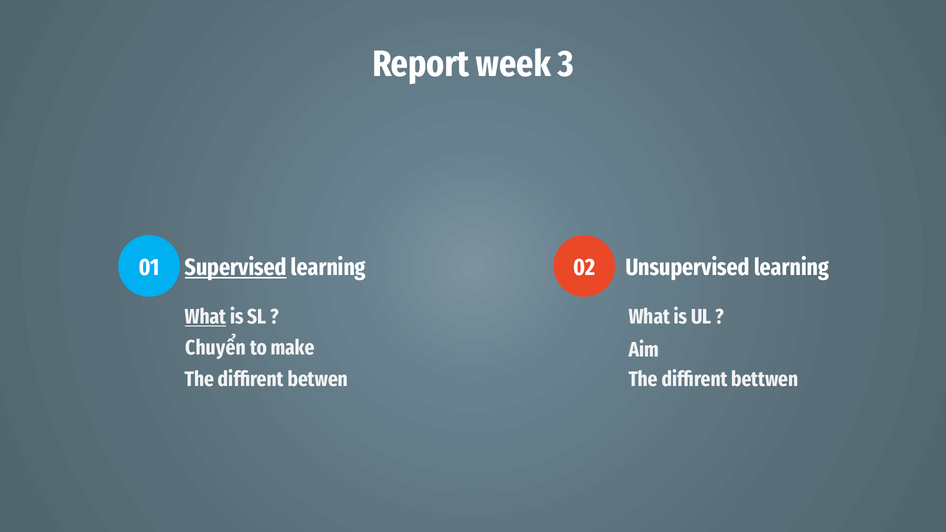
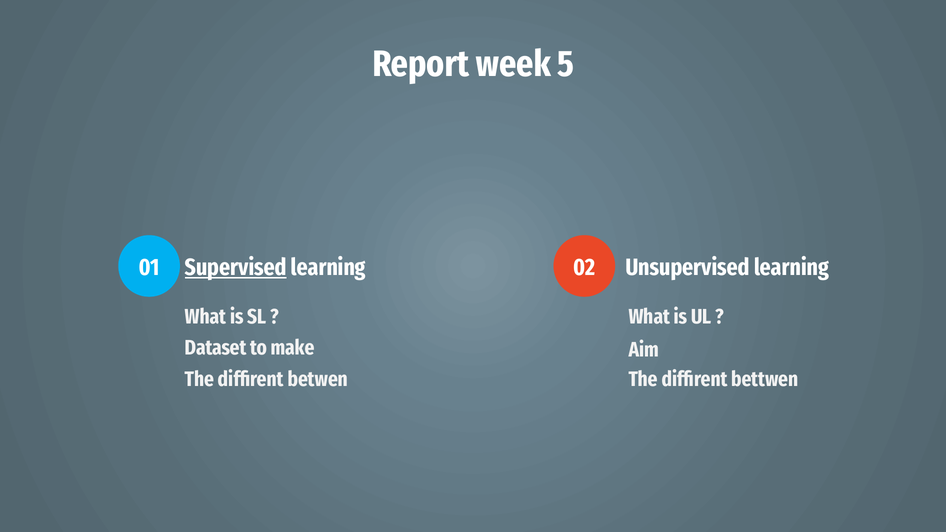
3: 3 -> 5
What at (206, 317) underline: present -> none
Chuyển: Chuyển -> Dataset
